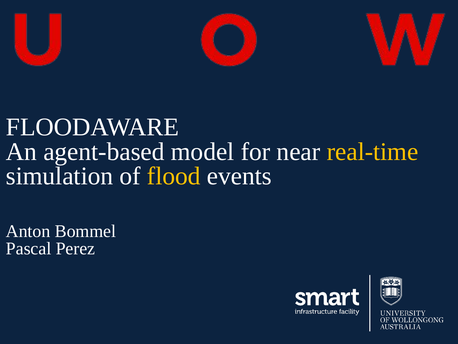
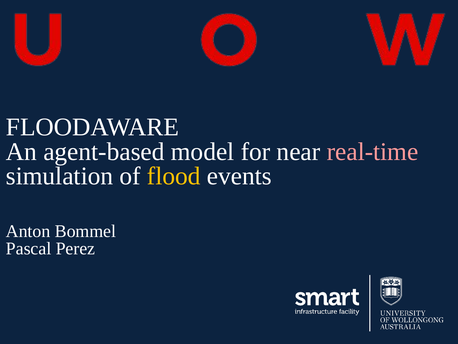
real-time colour: yellow -> pink
